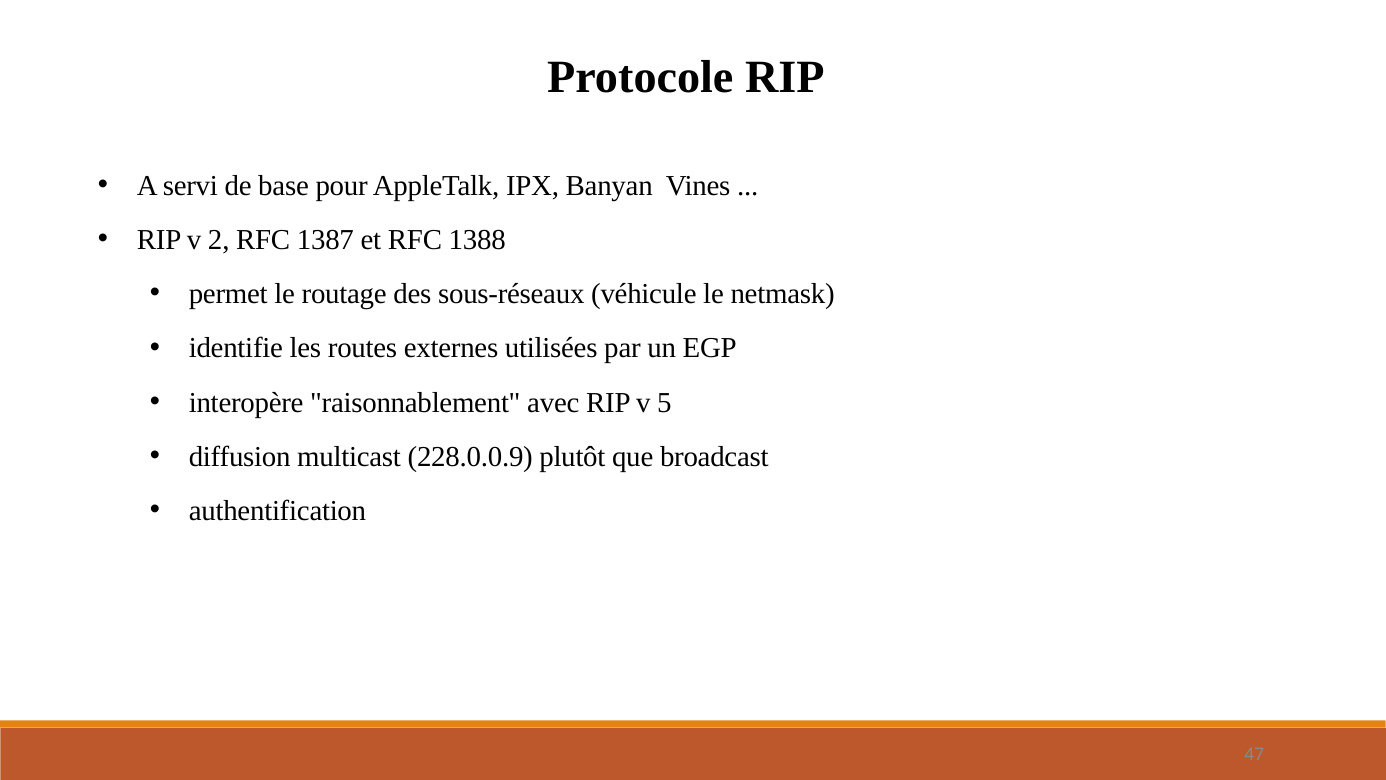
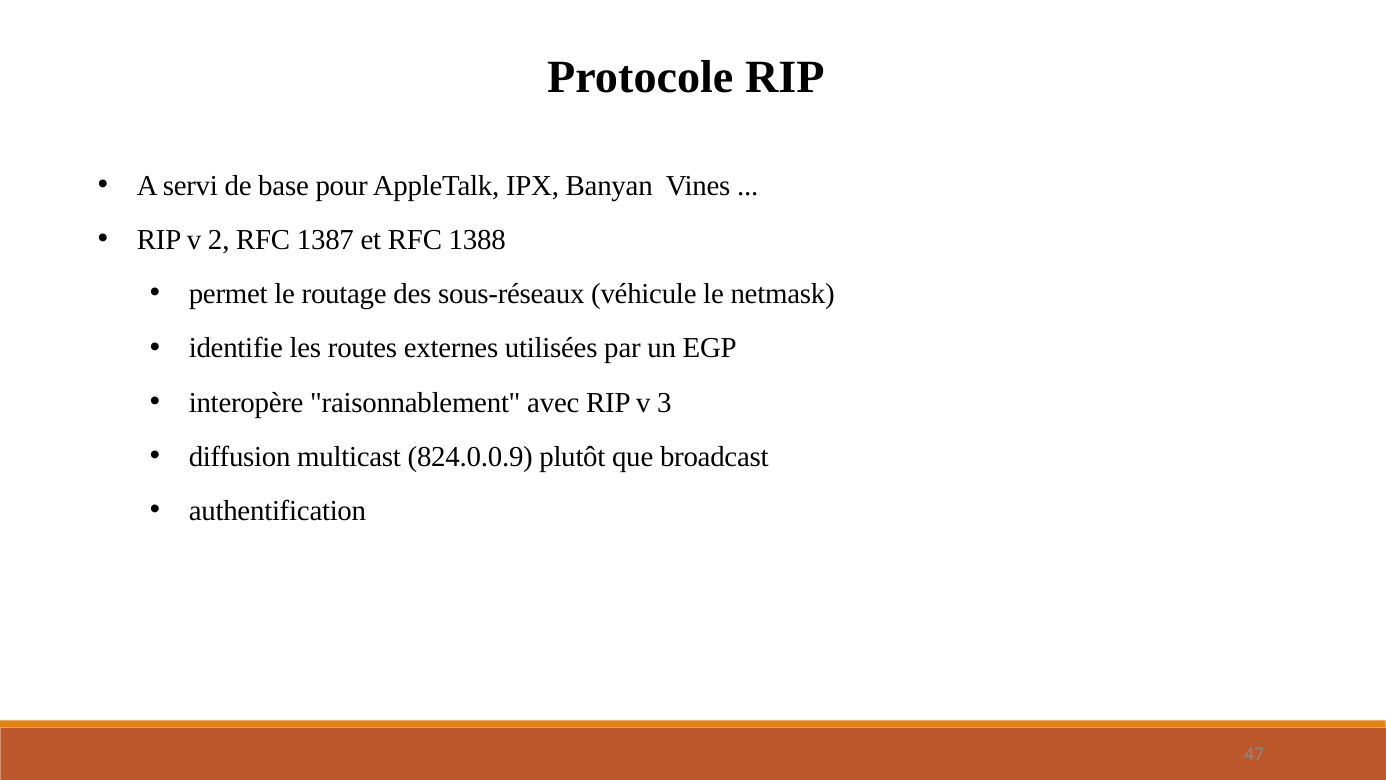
5: 5 -> 3
228.0.0.9: 228.0.0.9 -> 824.0.0.9
